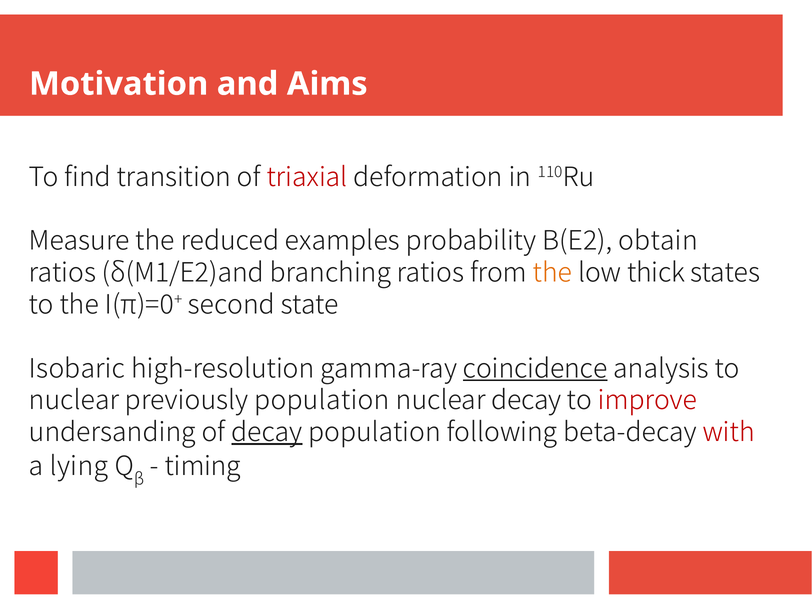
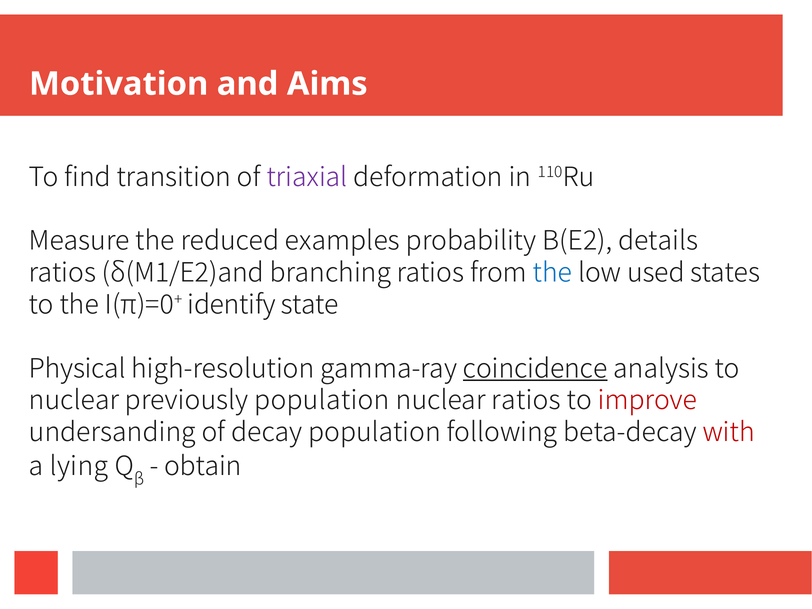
triaxial colour: red -> purple
obtain: obtain -> details
the at (553, 273) colour: orange -> blue
thick: thick -> used
second: second -> identify
Isobaric: Isobaric -> Physical
nuclear decay: decay -> ratios
decay at (267, 432) underline: present -> none
timing: timing -> obtain
